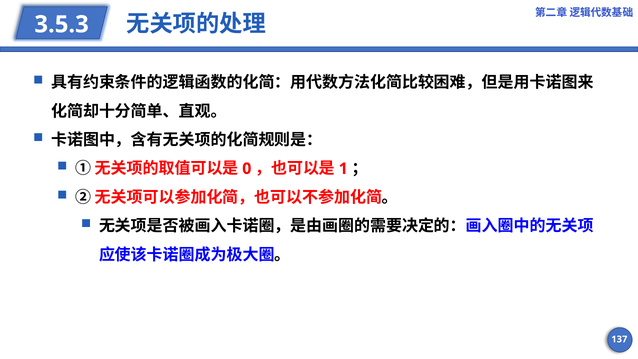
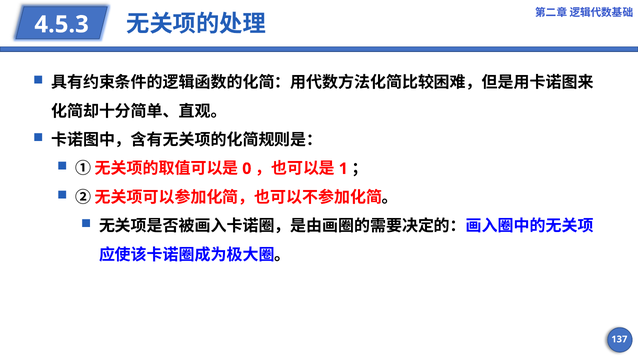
3.5.3: 3.5.3 -> 4.5.3
